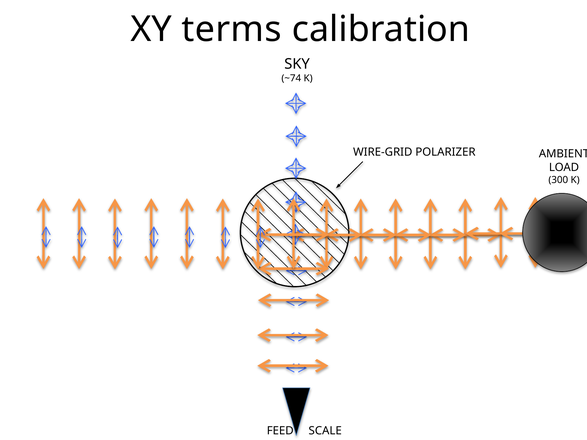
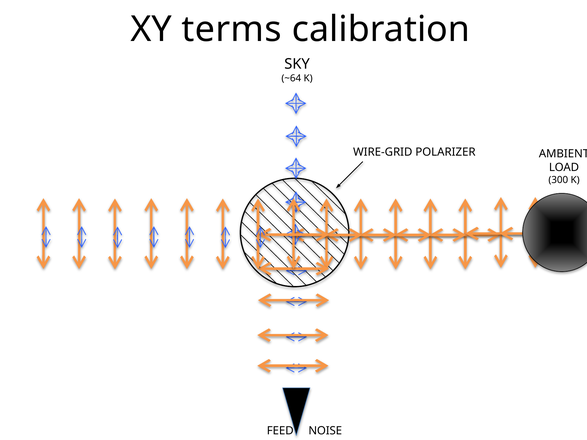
~74: ~74 -> ~64
SCALE: SCALE -> NOISE
